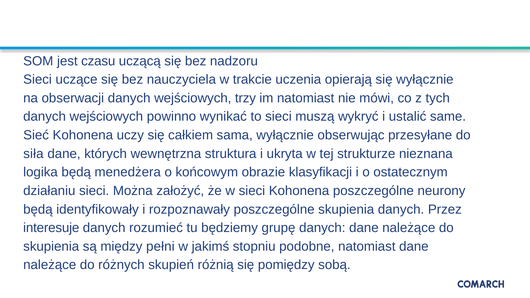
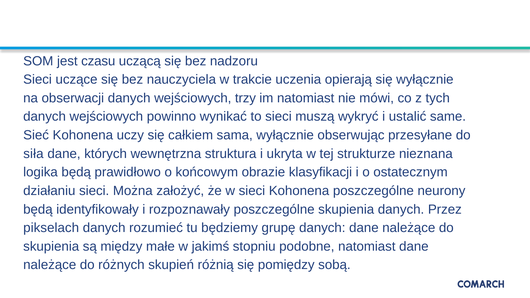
menedżera: menedżera -> prawidłowo
interesuje: interesuje -> pikselach
pełni: pełni -> małe
